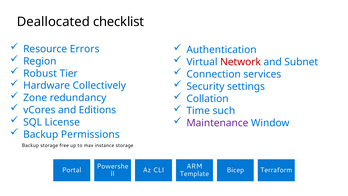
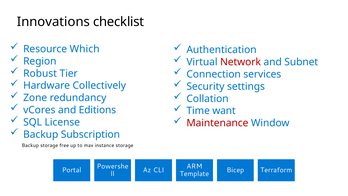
Deallocated: Deallocated -> Innovations
Errors: Errors -> Which
such: such -> want
Maintenance colour: purple -> red
Permissions: Permissions -> Subscription
